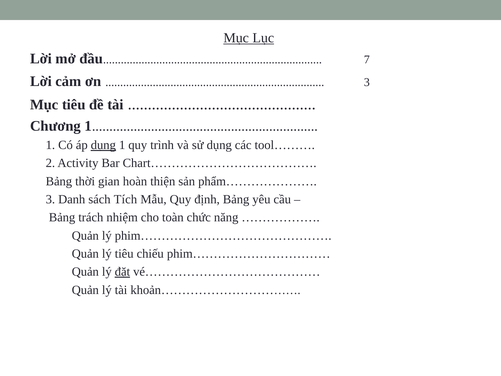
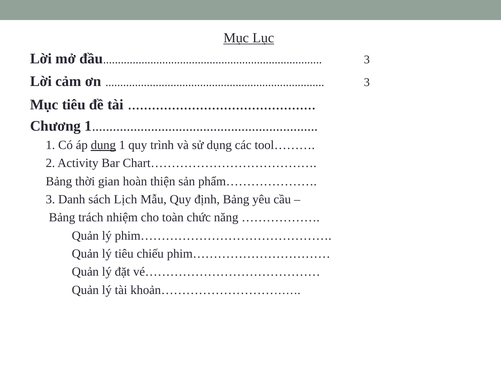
7 at (367, 60): 7 -> 3
Tích: Tích -> Lịch
đặt underline: present -> none
